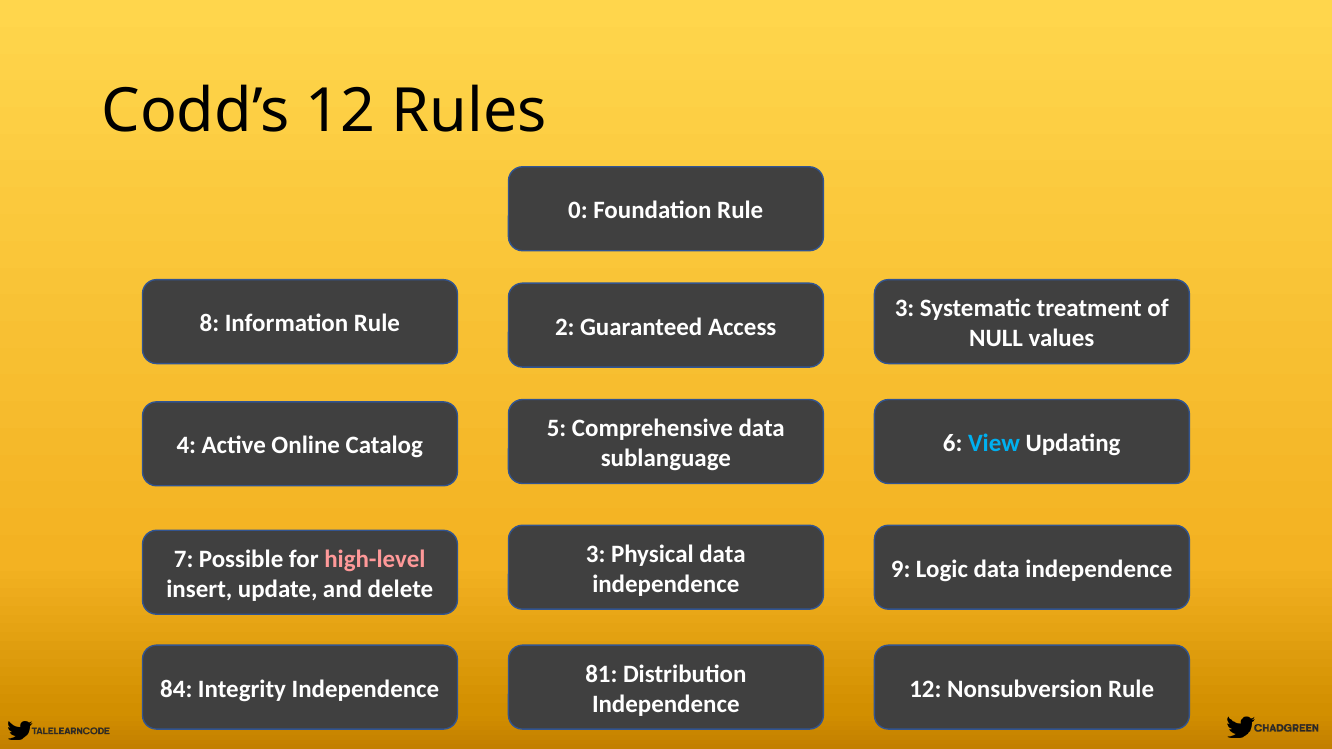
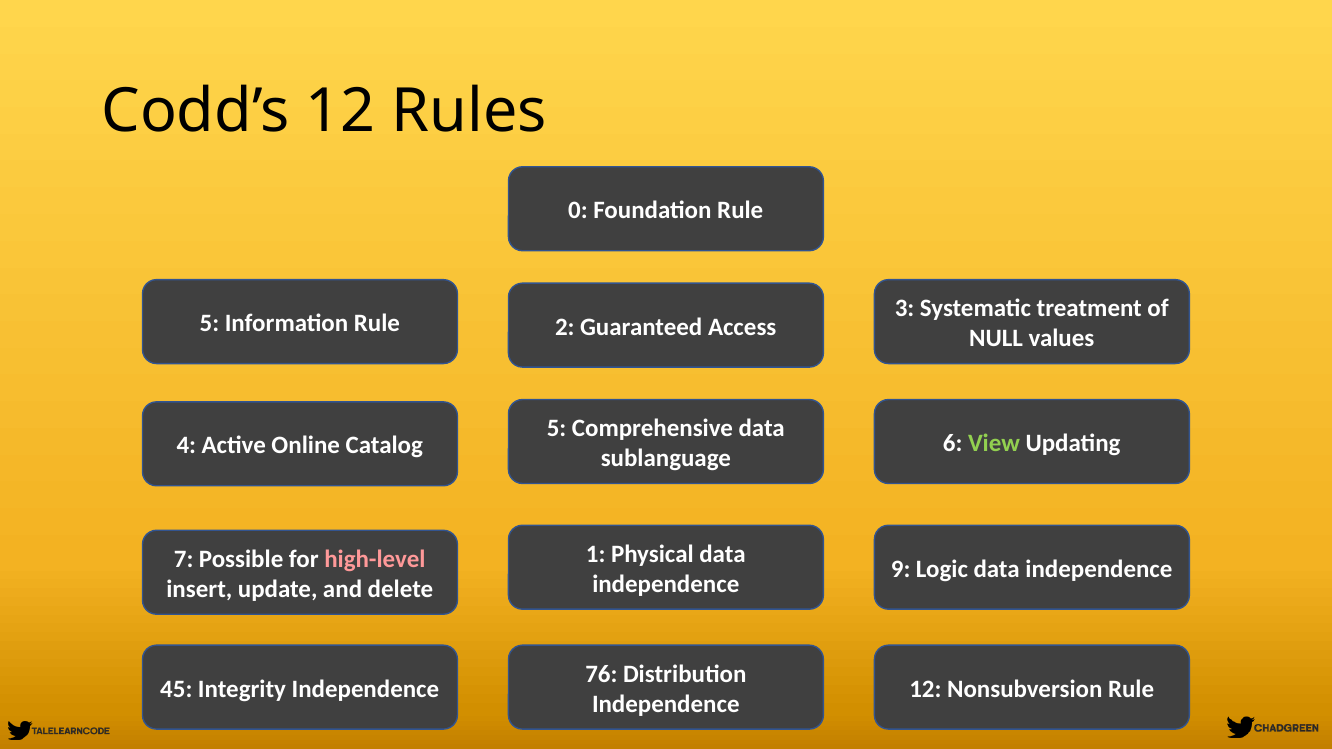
8 at (209, 323): 8 -> 5
View colour: light blue -> light green
3 at (596, 554): 3 -> 1
81: 81 -> 76
84: 84 -> 45
